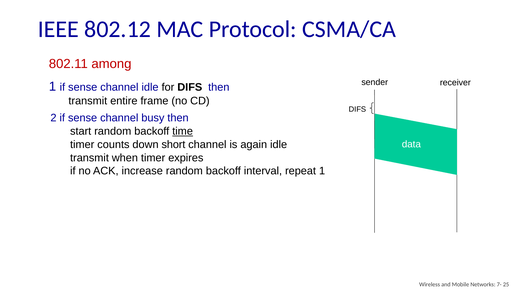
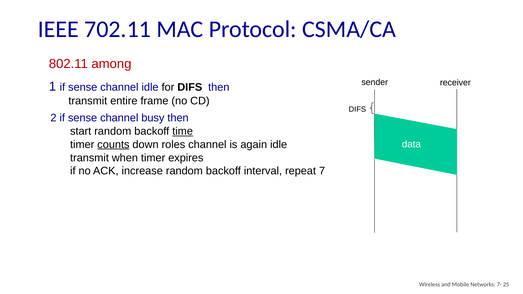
802.12: 802.12 -> 702.11
counts underline: none -> present
short: short -> roles
repeat 1: 1 -> 7
